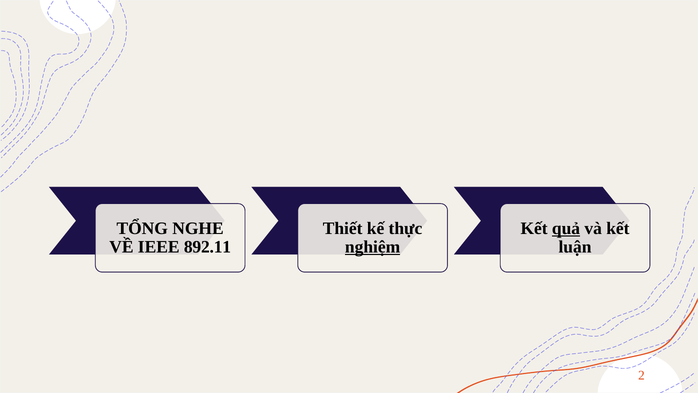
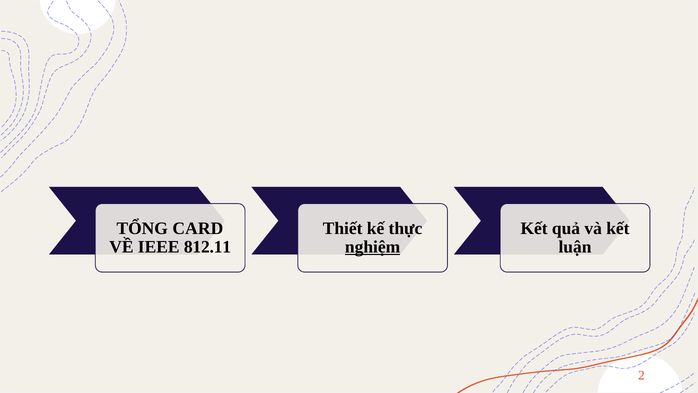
NGHE: NGHE -> CARD
quả underline: present -> none
892.11: 892.11 -> 812.11
